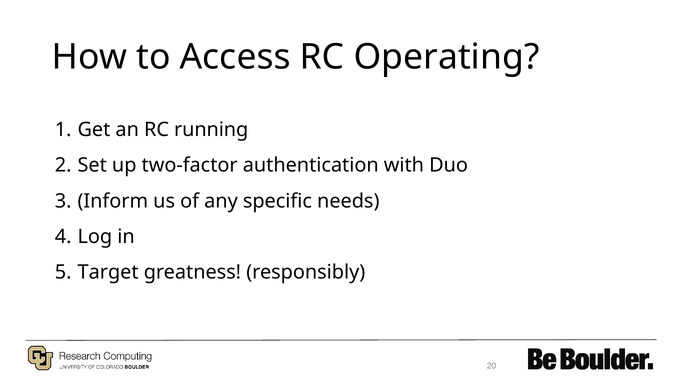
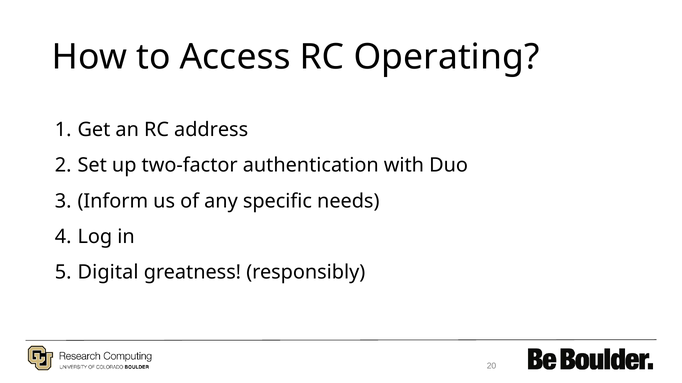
running: running -> address
Target: Target -> Digital
